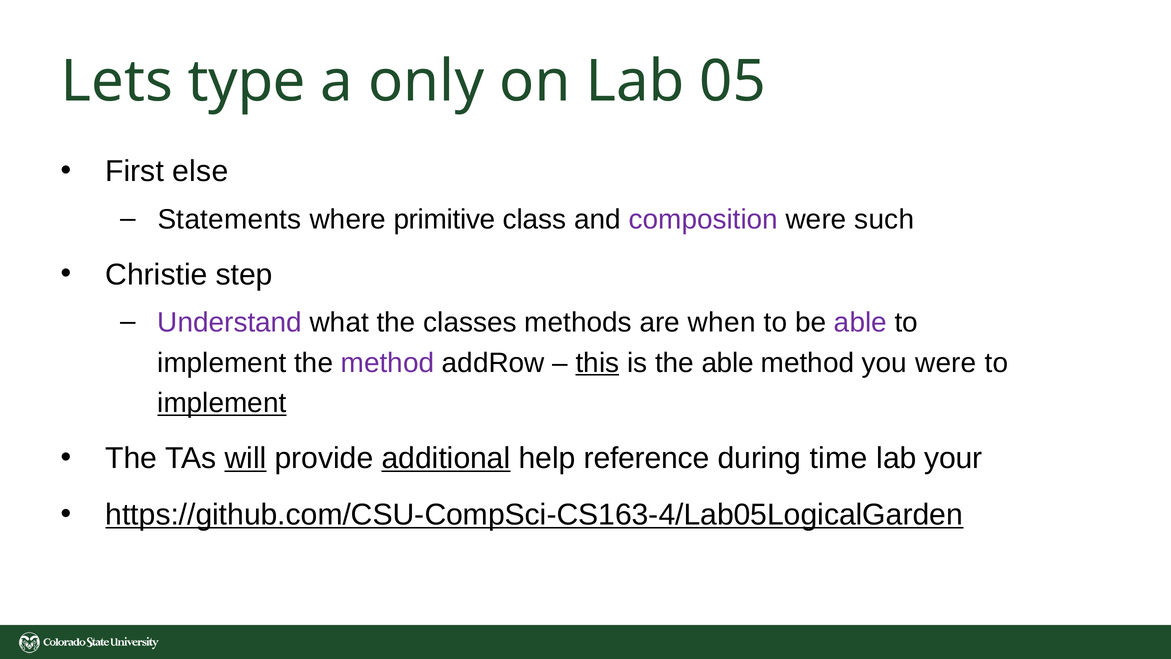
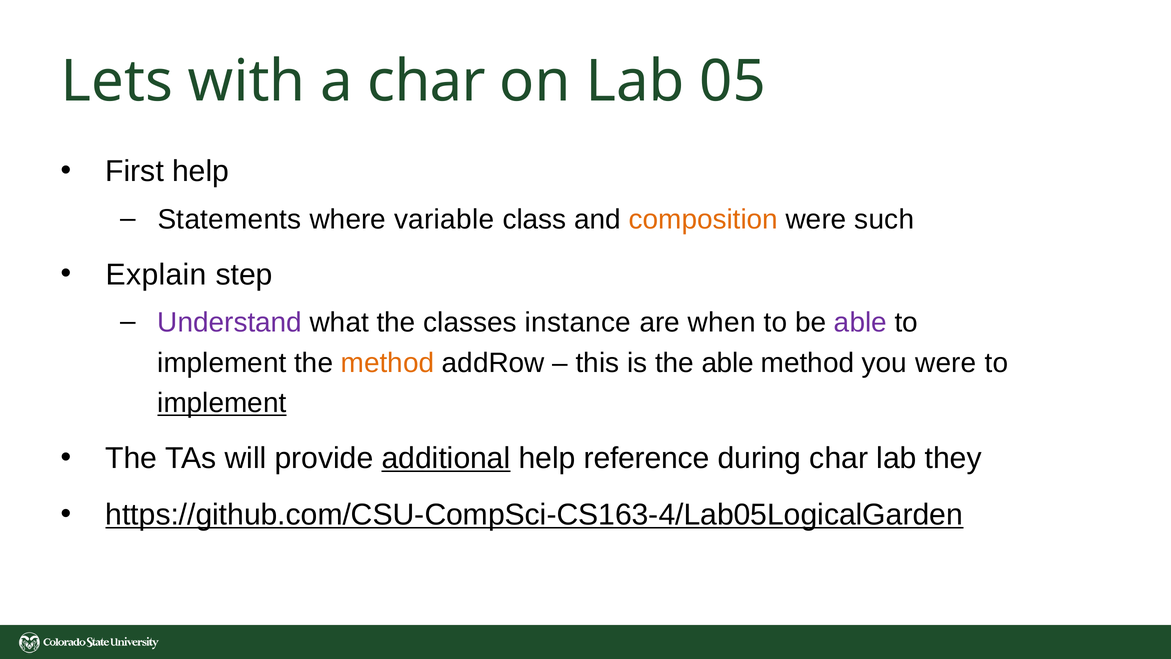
type: type -> with
a only: only -> char
First else: else -> help
primitive: primitive -> variable
composition colour: purple -> orange
Christie: Christie -> Explain
methods: methods -> instance
method at (387, 363) colour: purple -> orange
this underline: present -> none
will underline: present -> none
during time: time -> char
your: your -> they
